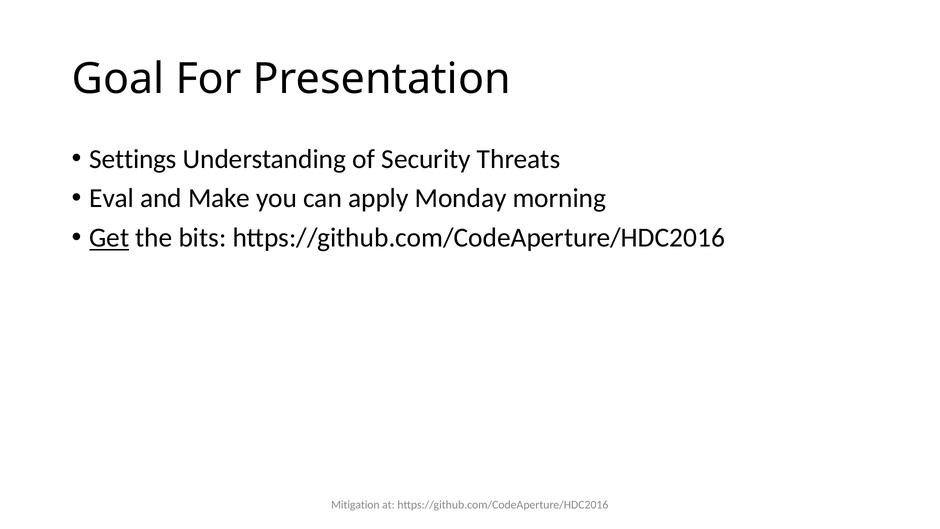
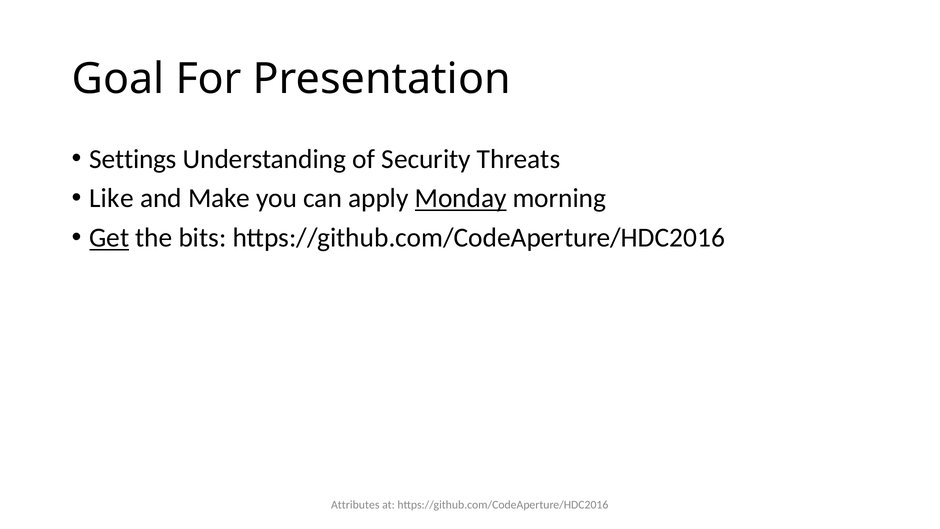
Eval: Eval -> Like
Monday underline: none -> present
Mitigation: Mitigation -> Attributes
